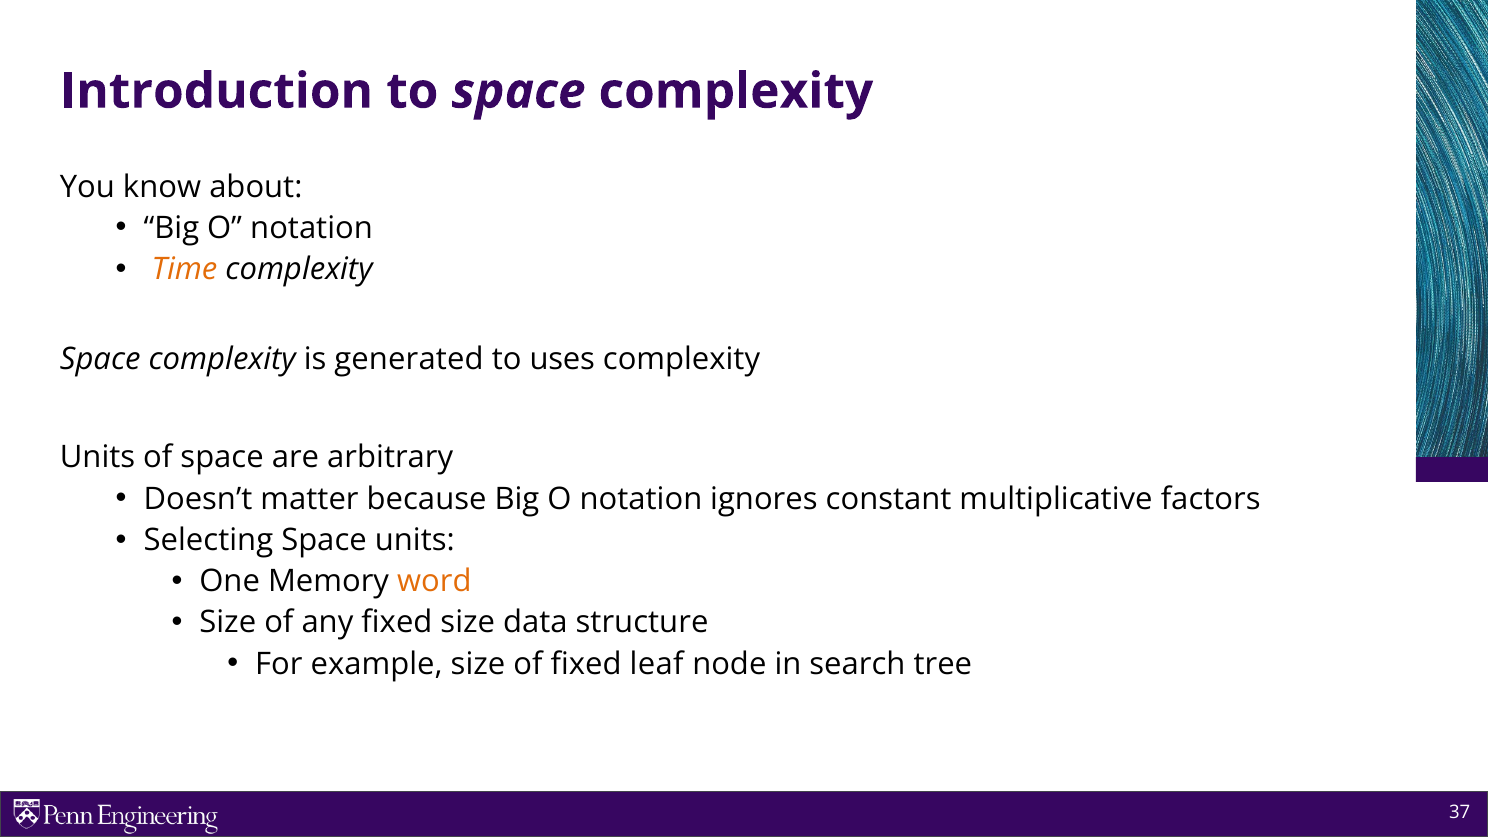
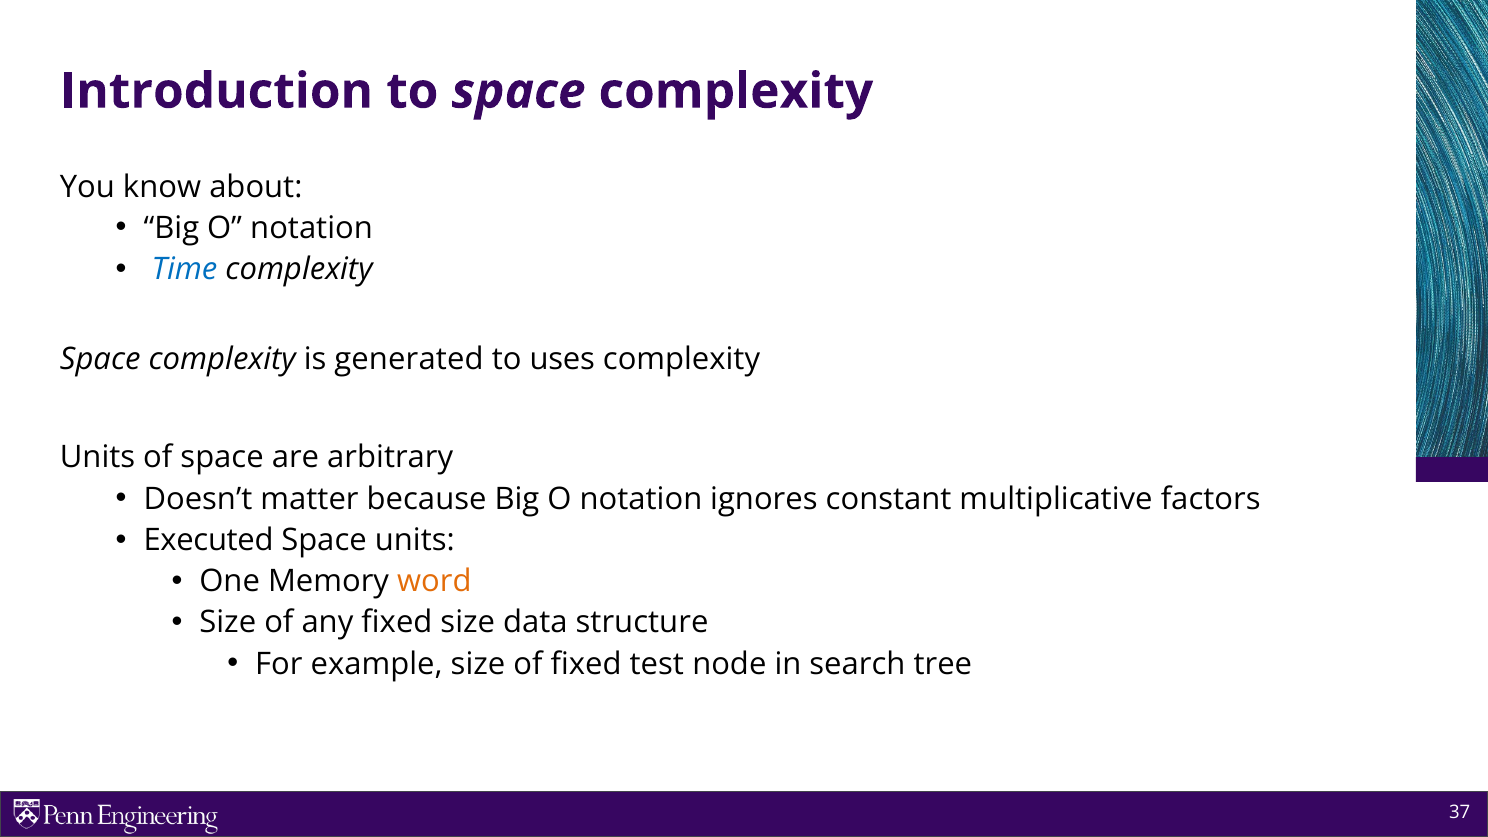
Time colour: orange -> blue
Selecting: Selecting -> Executed
leaf: leaf -> test
